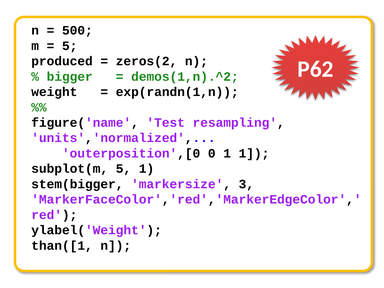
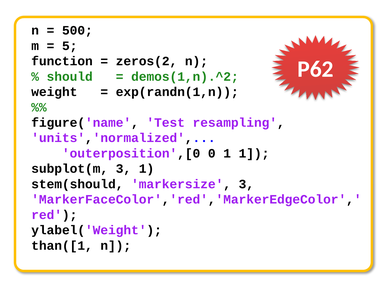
produced: produced -> function
bigger: bigger -> should
subplot(m 5: 5 -> 3
stem(bigger: stem(bigger -> stem(should
